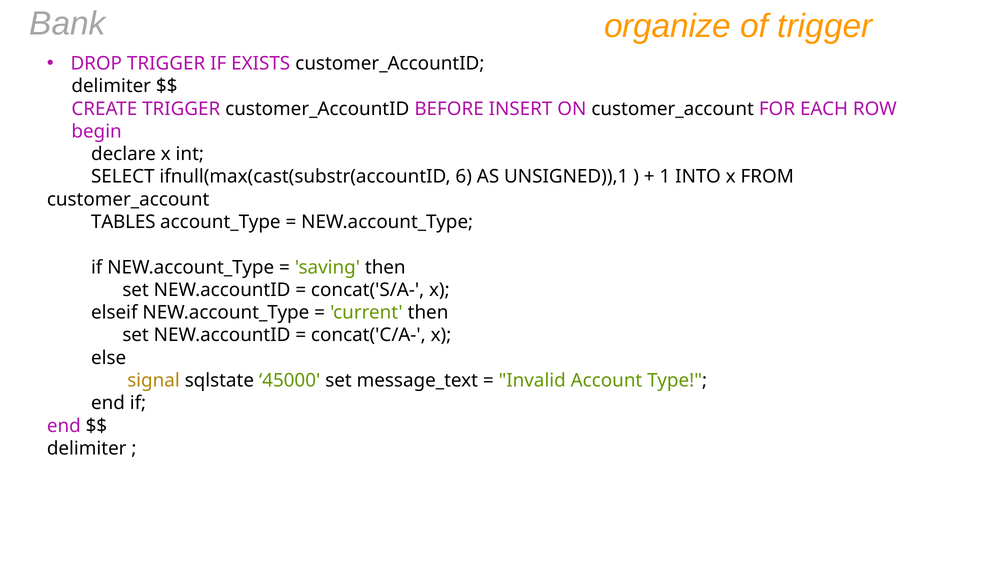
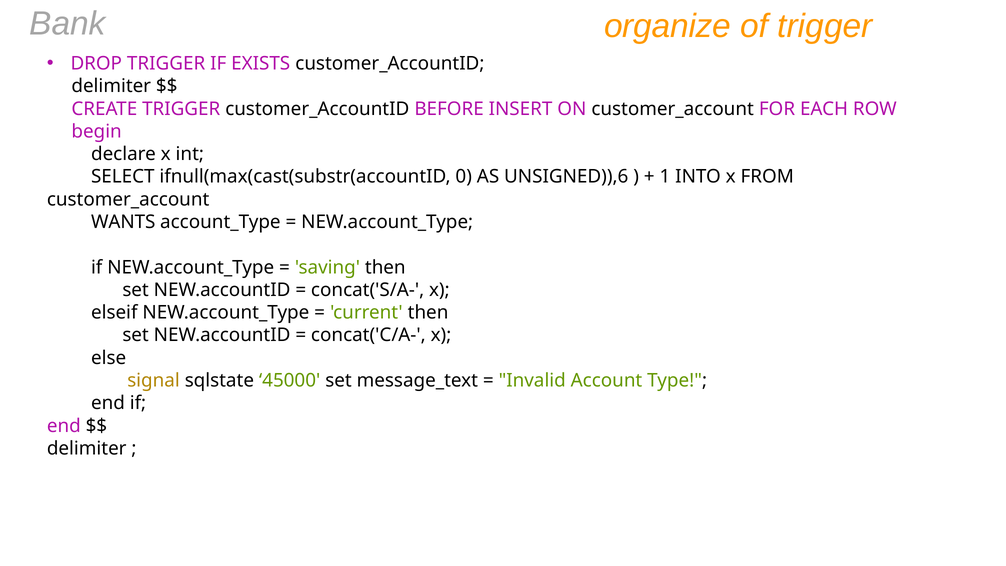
6: 6 -> 0
UNSIGNED)),1: UNSIGNED)),1 -> UNSIGNED)),6
TABLES: TABLES -> WANTS
